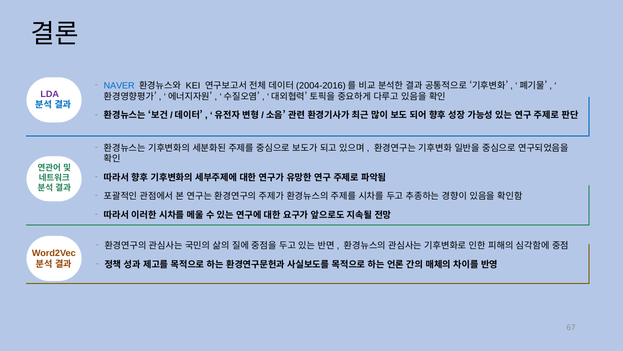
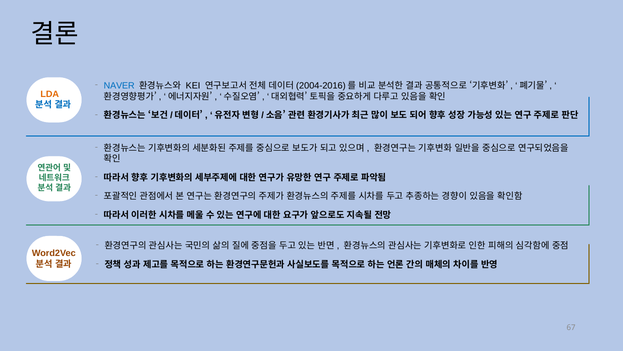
LDA colour: purple -> orange
